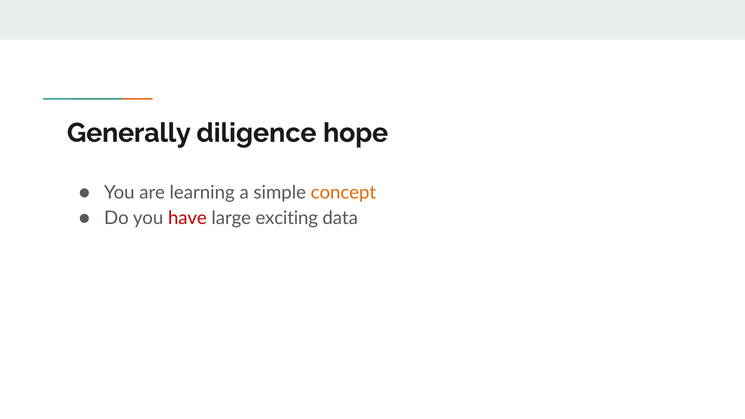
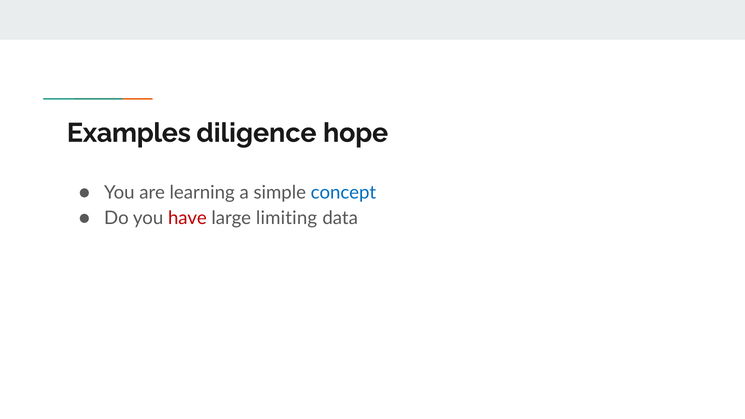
Generally: Generally -> Examples
concept colour: orange -> blue
exciting: exciting -> limiting
